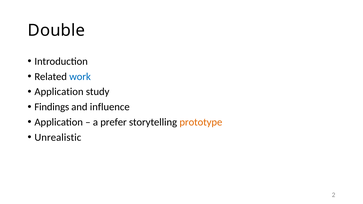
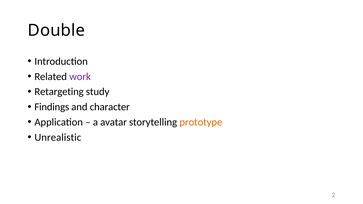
work colour: blue -> purple
Application at (59, 92): Application -> Retargeting
influence: influence -> character
prefer: prefer -> avatar
